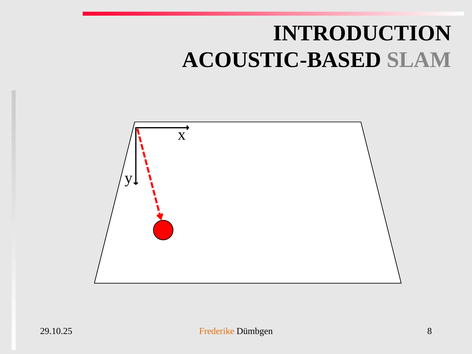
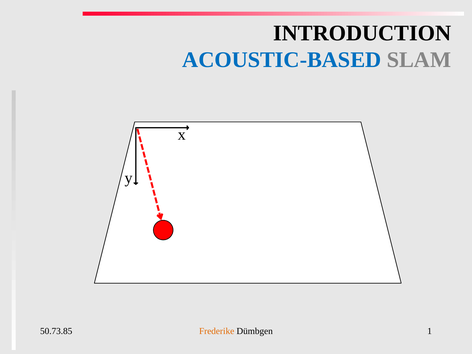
ACOUSTIC-BASED colour: black -> blue
29.10.25: 29.10.25 -> 50.73.85
8: 8 -> 1
